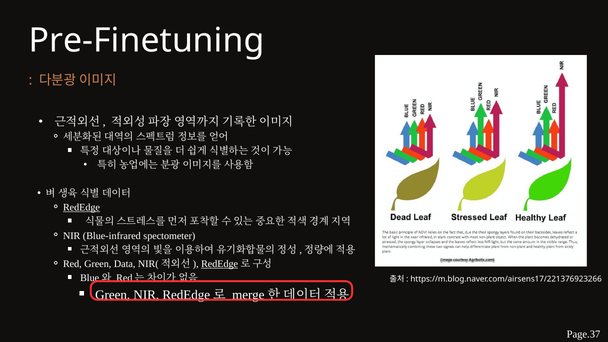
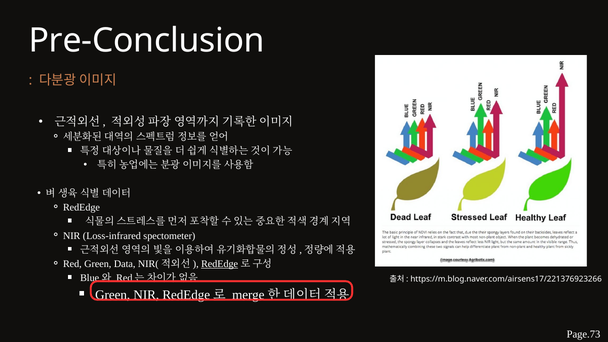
Pre-Finetuning: Pre-Finetuning -> Pre-Conclusion
RedEdge at (81, 207) underline: present -> none
Blue-infrared: Blue-infrared -> Loss-infrared
Page.37: Page.37 -> Page.73
